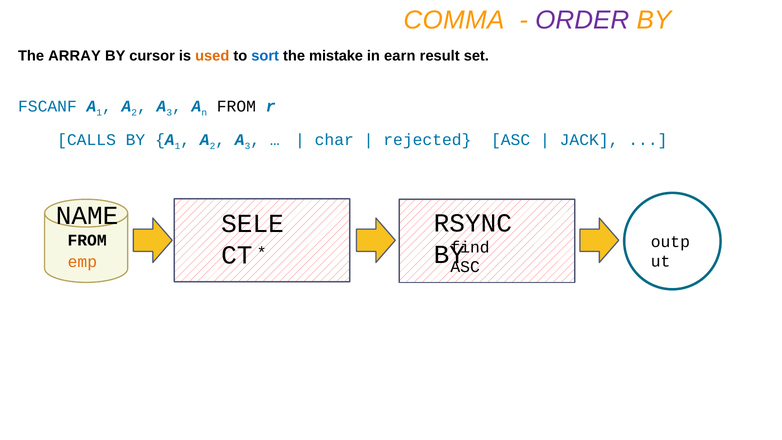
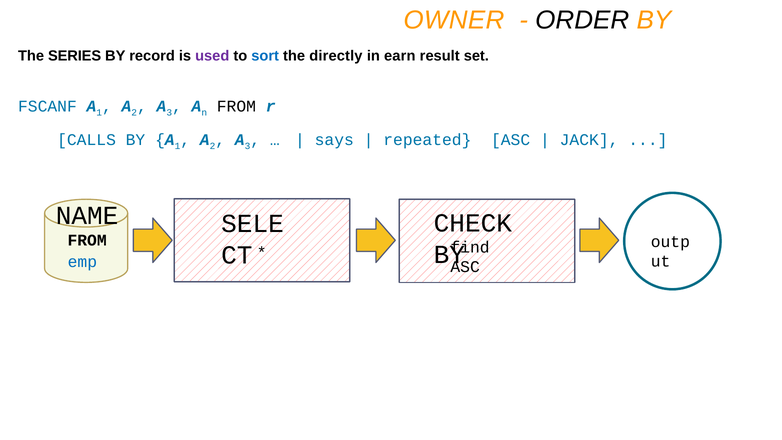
COMMA: COMMA -> OWNER
ORDER colour: purple -> black
ARRAY: ARRAY -> SERIES
cursor: cursor -> record
used colour: orange -> purple
mistake: mistake -> directly
char: char -> says
rejected: rejected -> repeated
RSYNC: RSYNC -> CHECK
emp colour: orange -> blue
